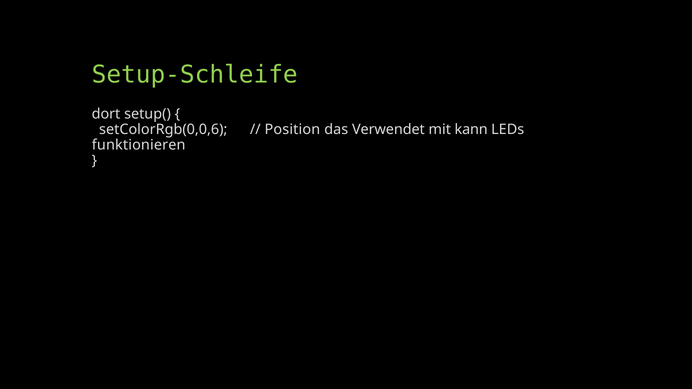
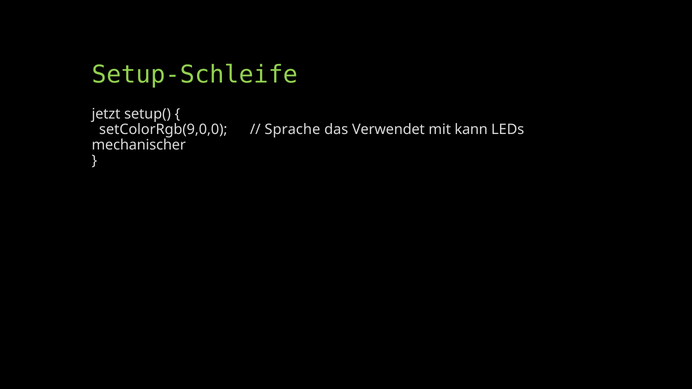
dort: dort -> jetzt
setColorRgb(0,0,6: setColorRgb(0,0,6 -> setColorRgb(9,0,0
Position: Position -> Sprache
funktionieren: funktionieren -> mechanischer
